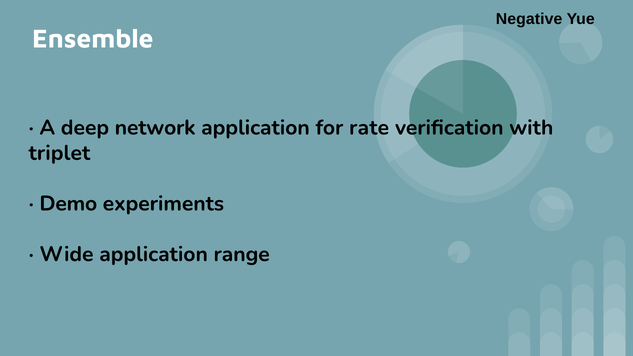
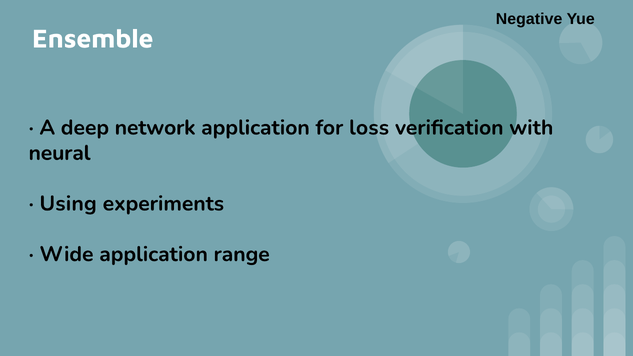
rate: rate -> loss
triplet: triplet -> neural
Demo: Demo -> Using
